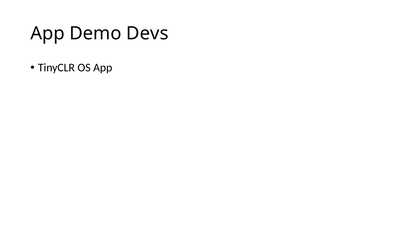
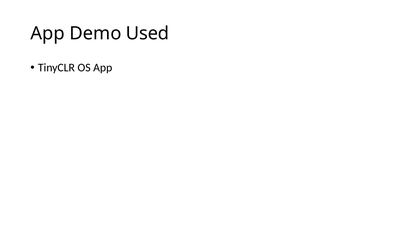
Devs: Devs -> Used
